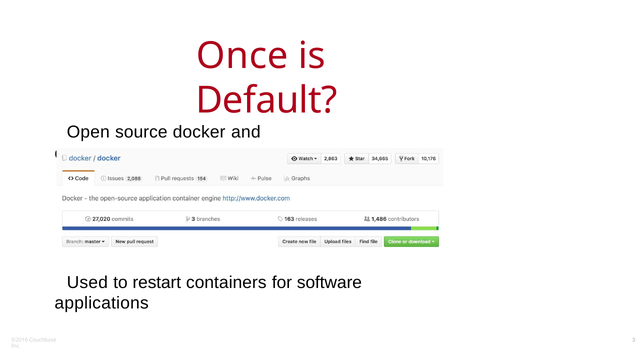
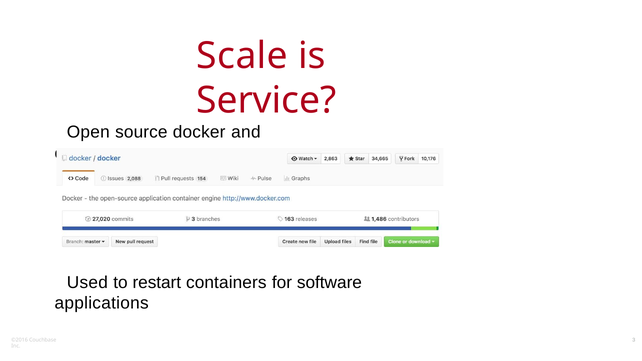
Once: Once -> Scale
Default: Default -> Service
